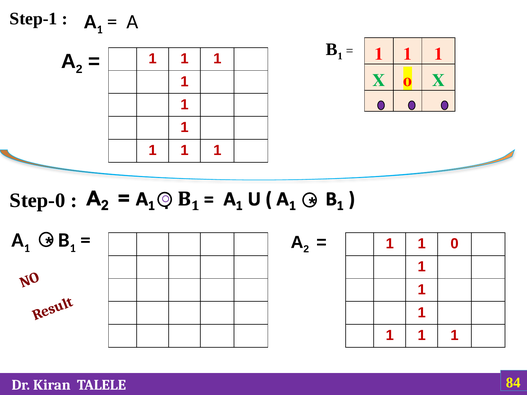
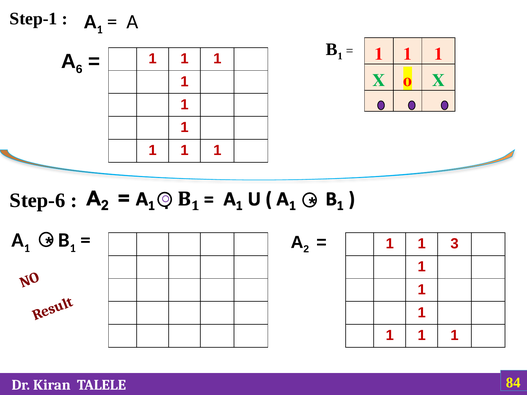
2 at (79, 69): 2 -> 6
Step-0: Step-0 -> Step-6
0: 0 -> 3
